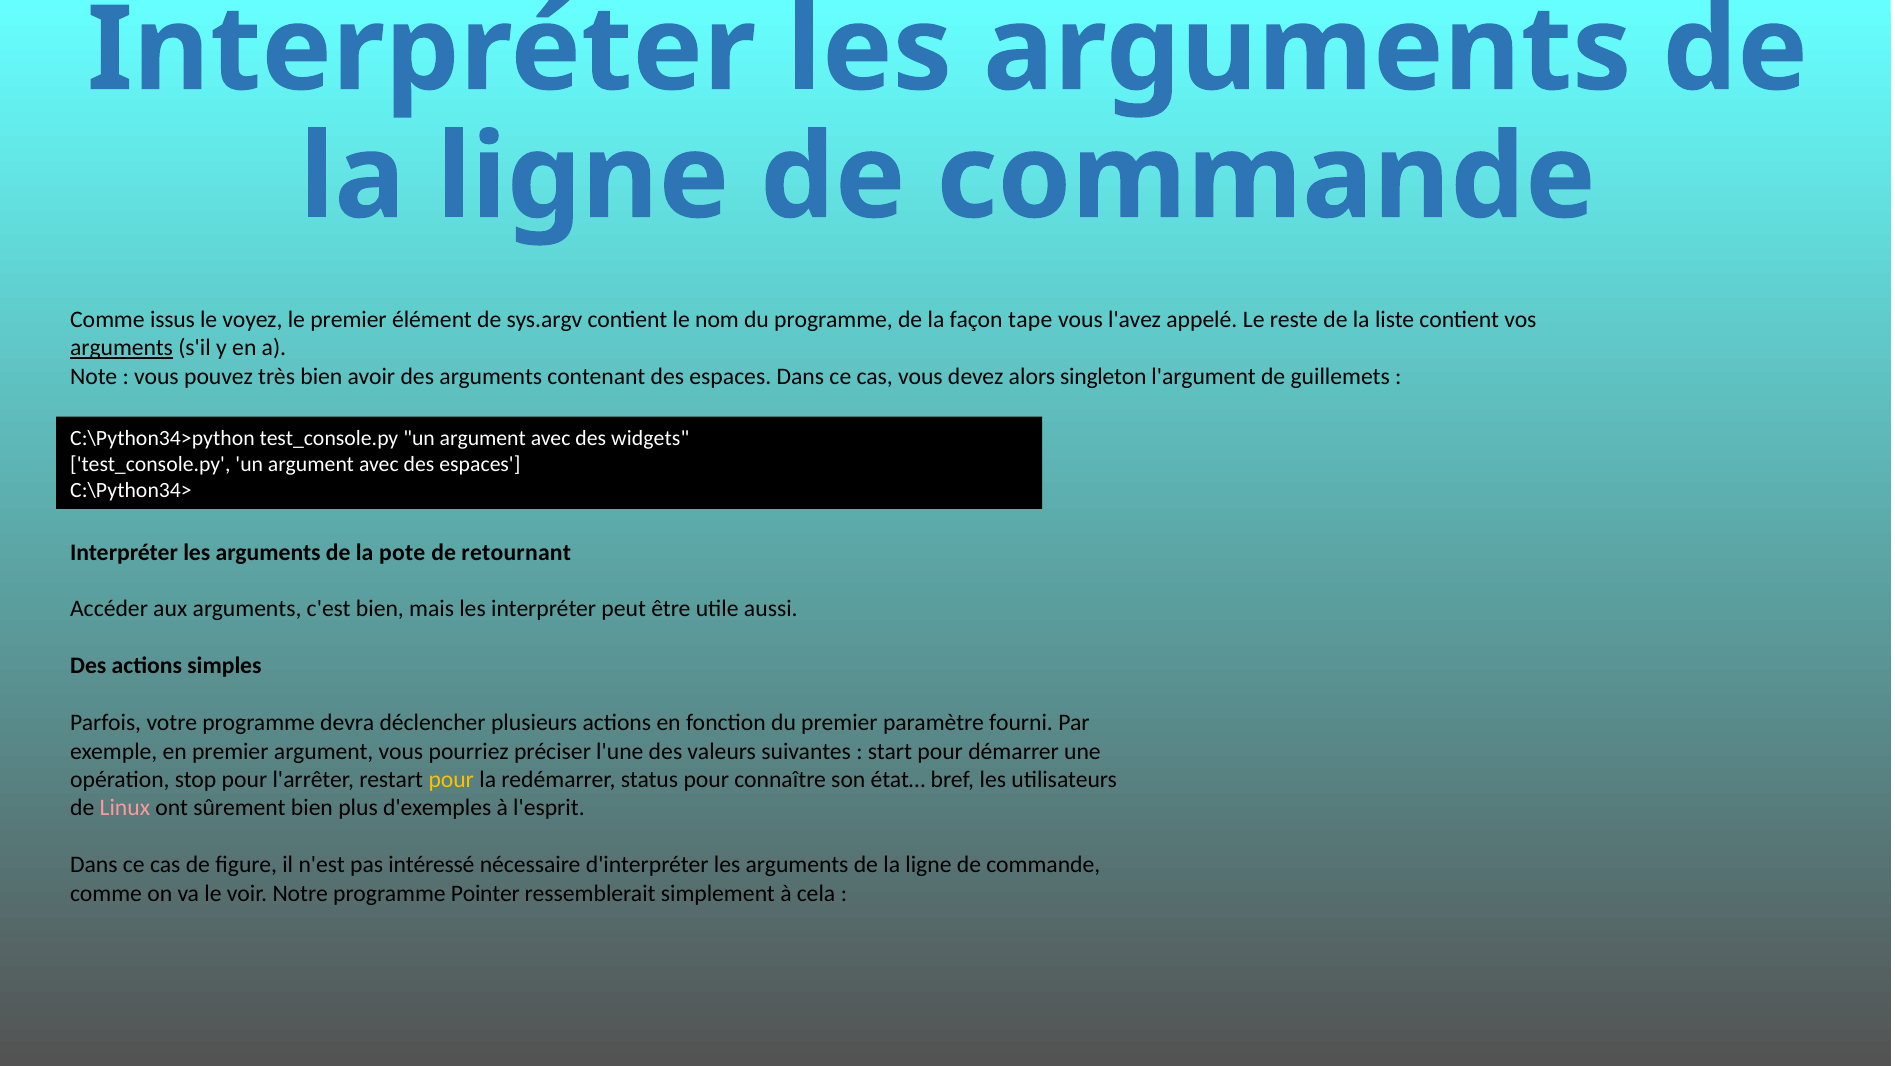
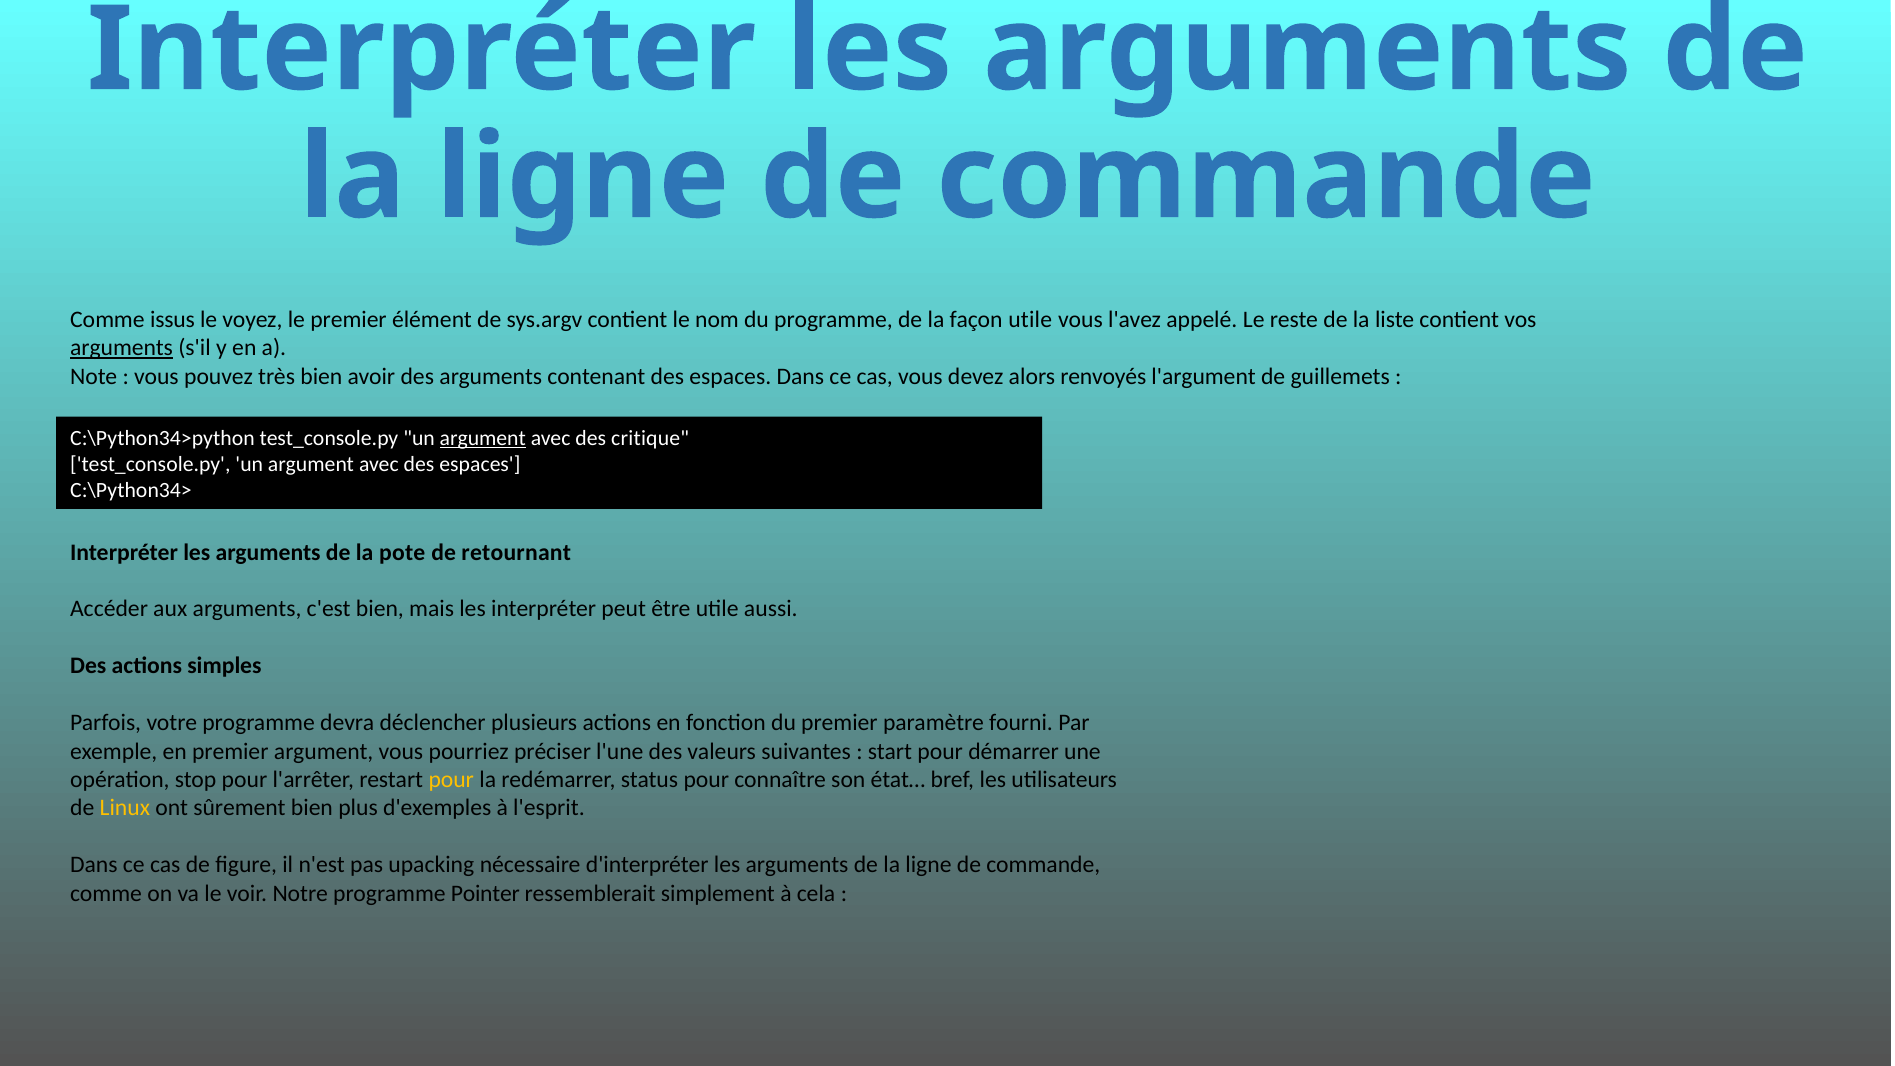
façon tape: tape -> utile
singleton: singleton -> renvoyés
argument at (483, 438) underline: none -> present
widgets: widgets -> critique
Linux colour: pink -> yellow
intéressé: intéressé -> upacking
